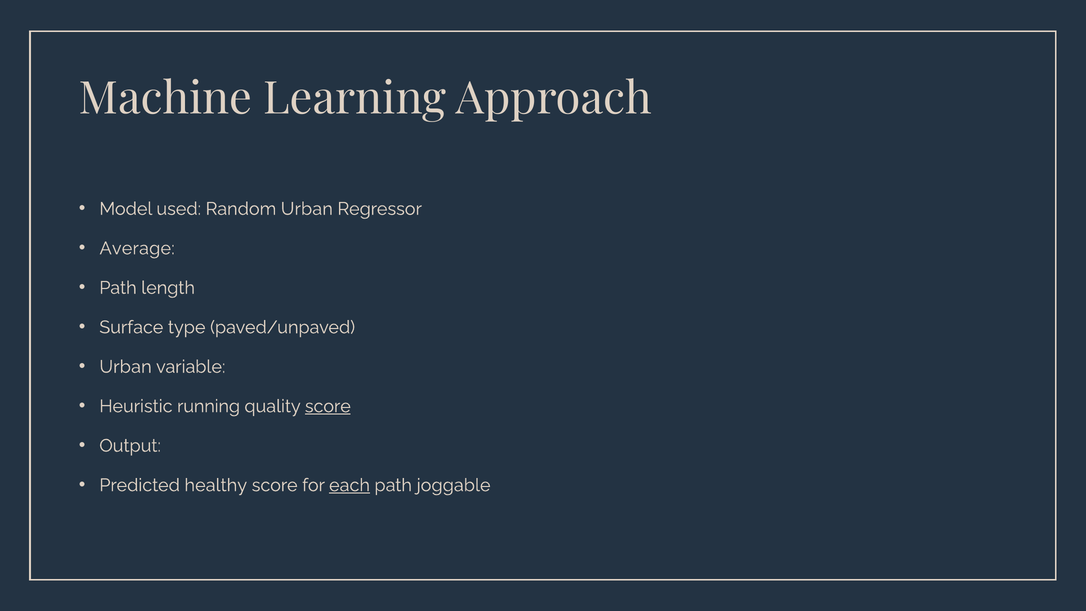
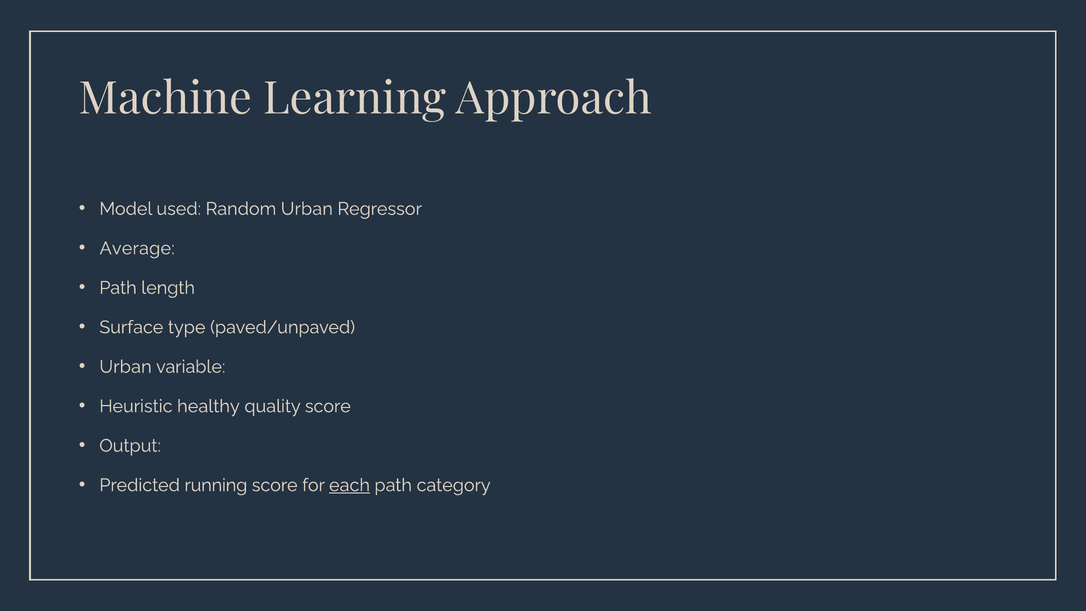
running: running -> healthy
score at (328, 406) underline: present -> none
healthy: healthy -> running
joggable: joggable -> category
